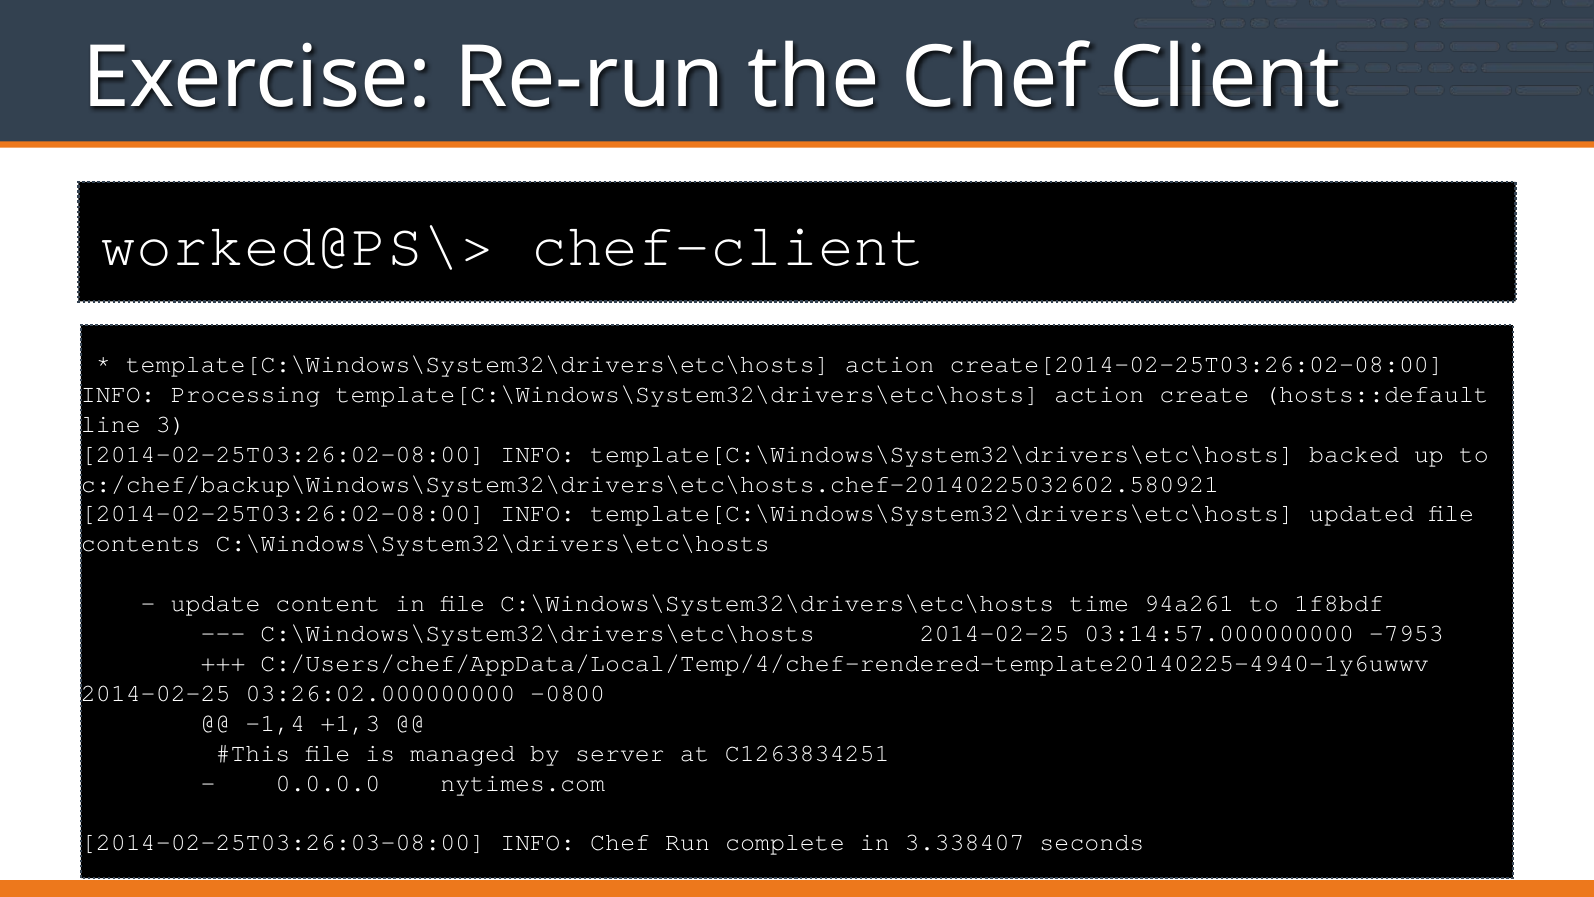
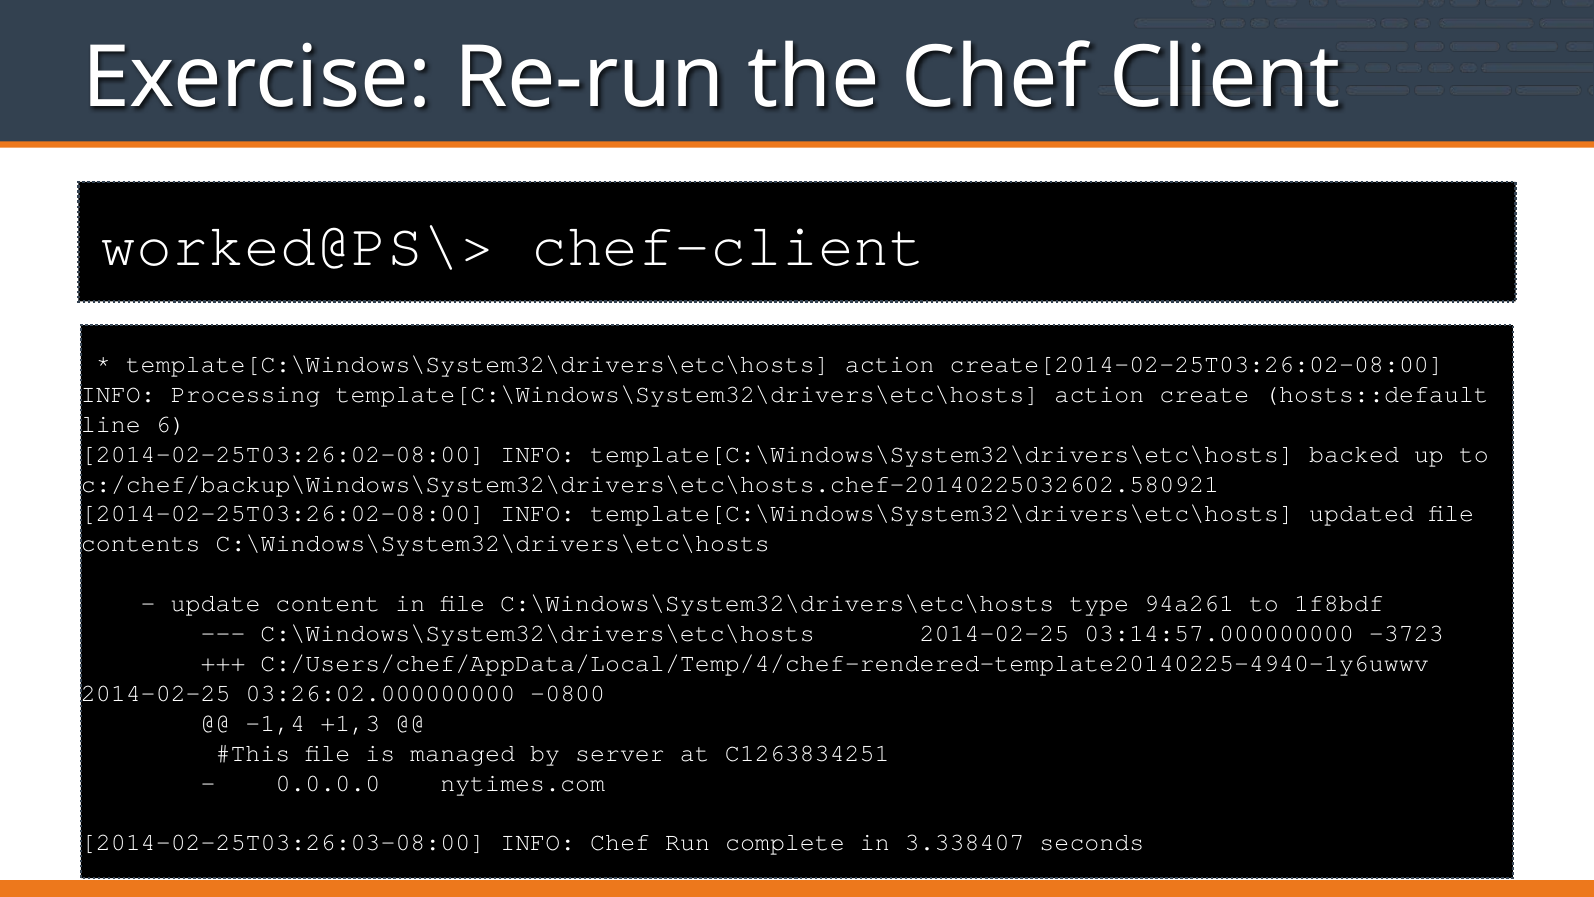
3: 3 -> 6
time: time -> type
-7953: -7953 -> -3723
